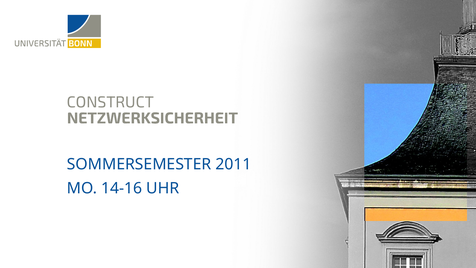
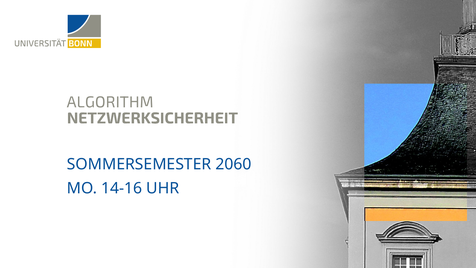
CONSTRUCT: CONSTRUCT -> ALGORITHM
2011: 2011 -> 2060
